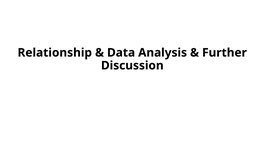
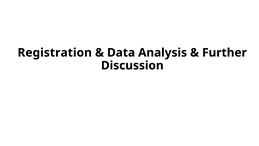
Relationship: Relationship -> Registration
